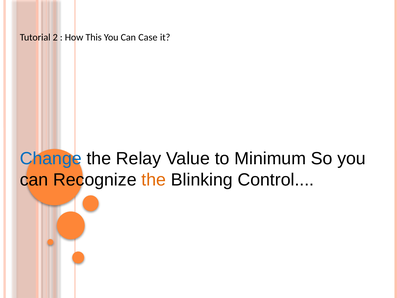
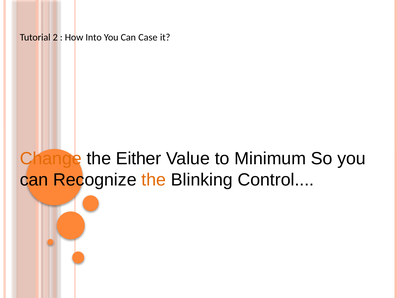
This: This -> Into
Change colour: blue -> orange
Relay: Relay -> Either
